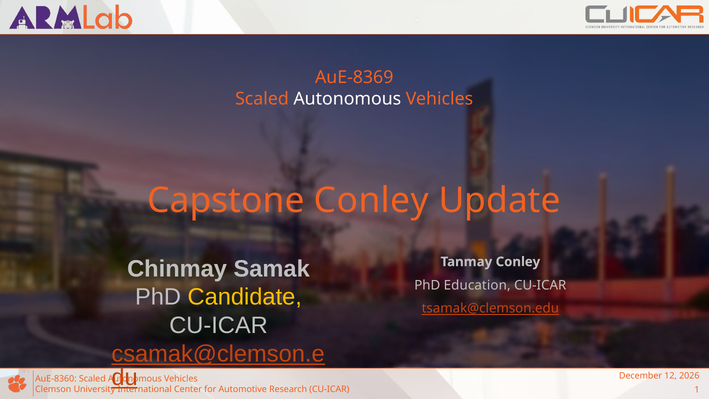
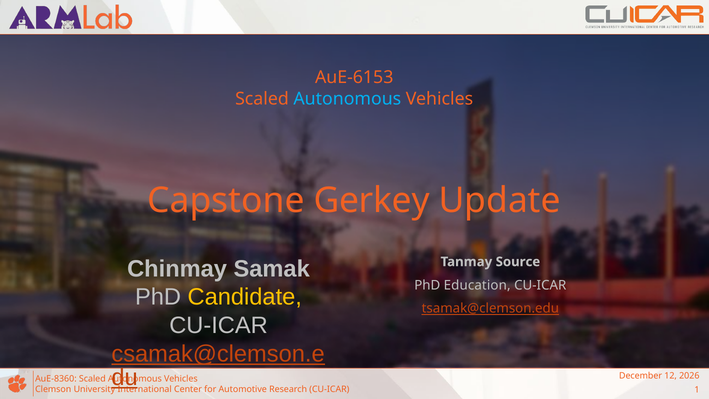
AuE-8369: AuE-8369 -> AuE-6153
Autonomous at (347, 99) colour: white -> light blue
Capstone Conley: Conley -> Gerkey
Tanmay Conley: Conley -> Source
